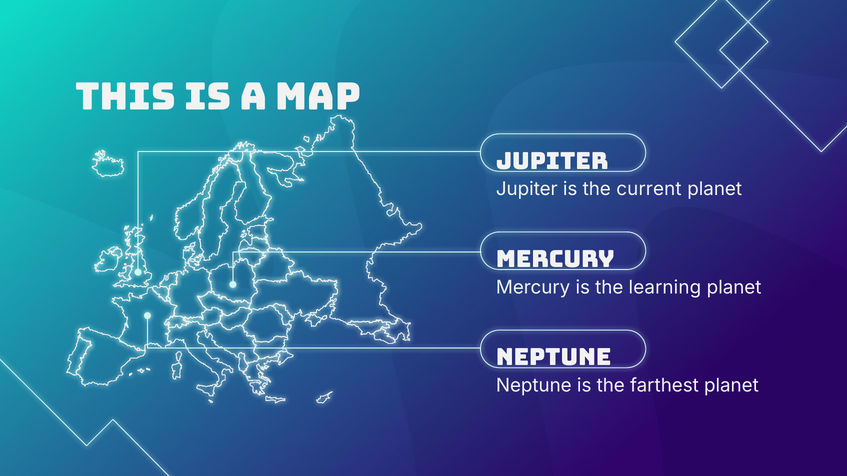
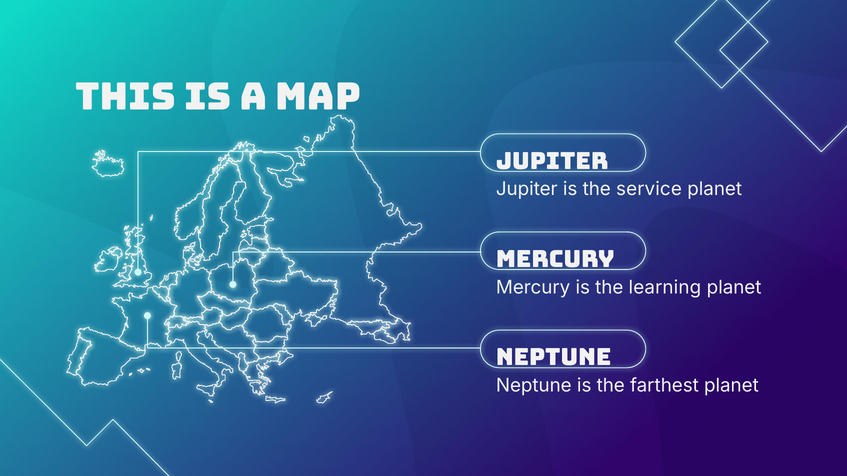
current: current -> service
